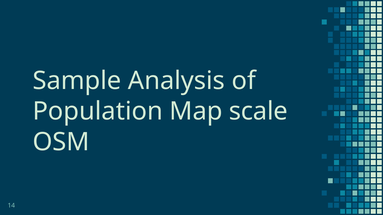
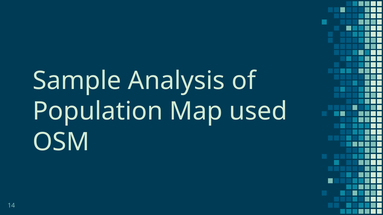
scale: scale -> used
